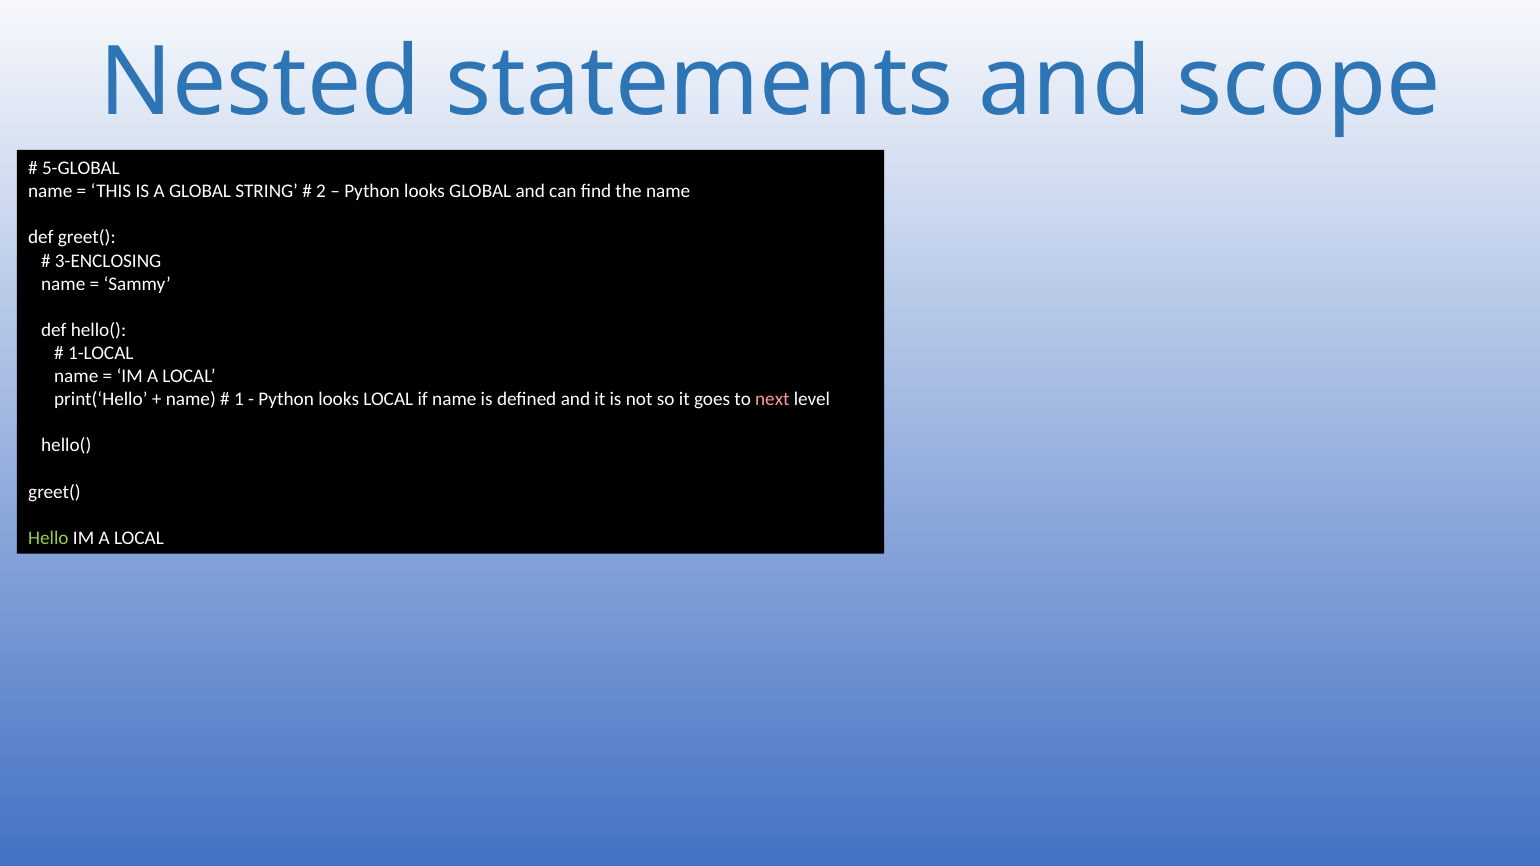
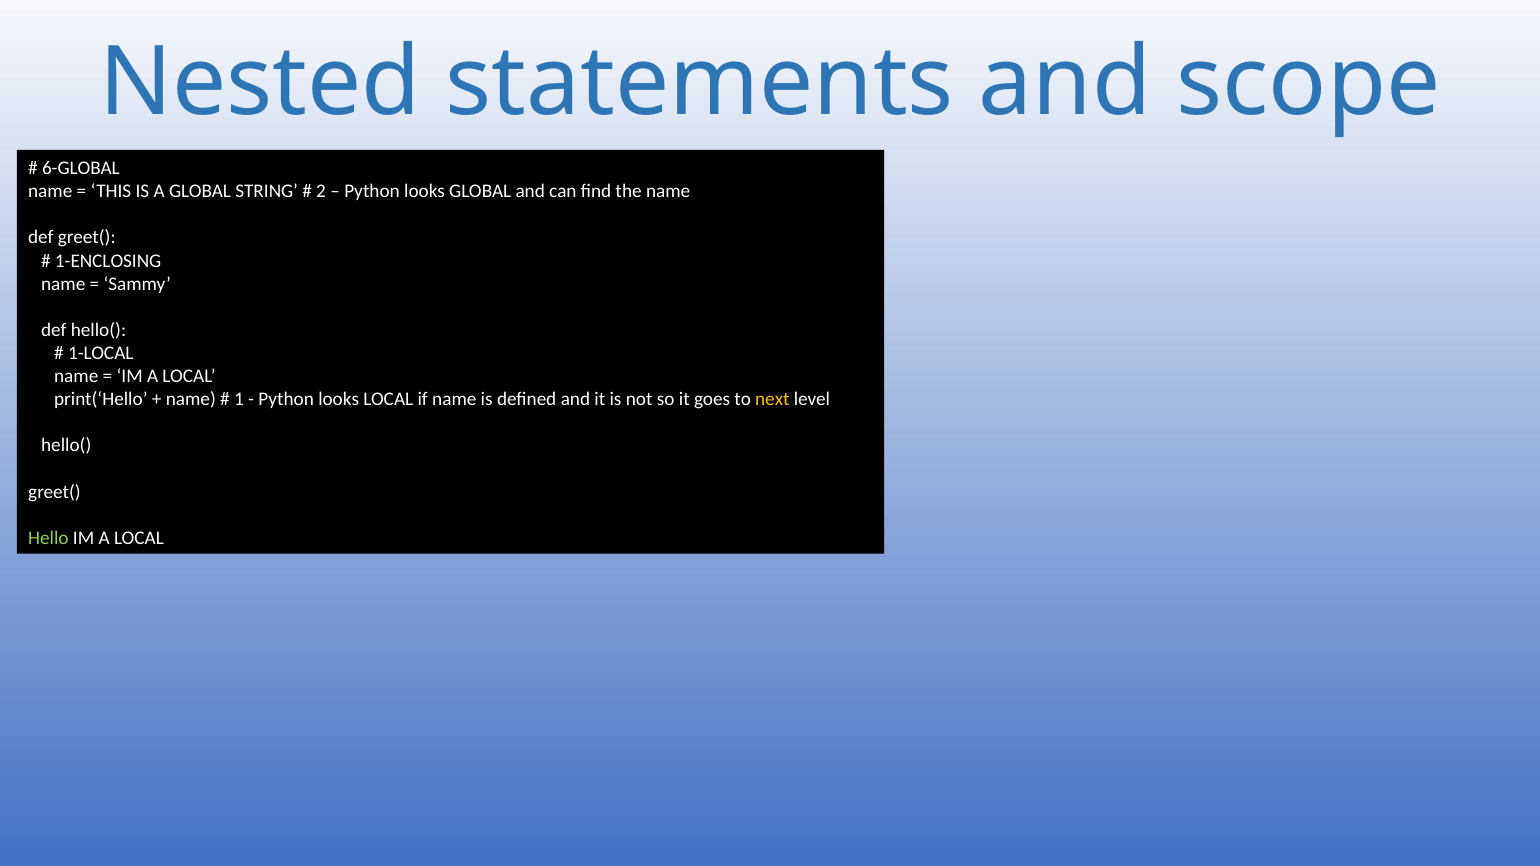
5-GLOBAL: 5-GLOBAL -> 6-GLOBAL
3-ENCLOSING: 3-ENCLOSING -> 1-ENCLOSING
next colour: pink -> yellow
